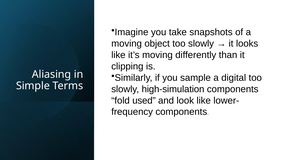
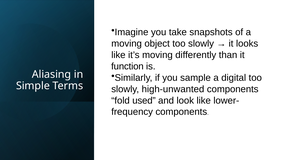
clipping: clipping -> function
high-simulation: high-simulation -> high-unwanted
